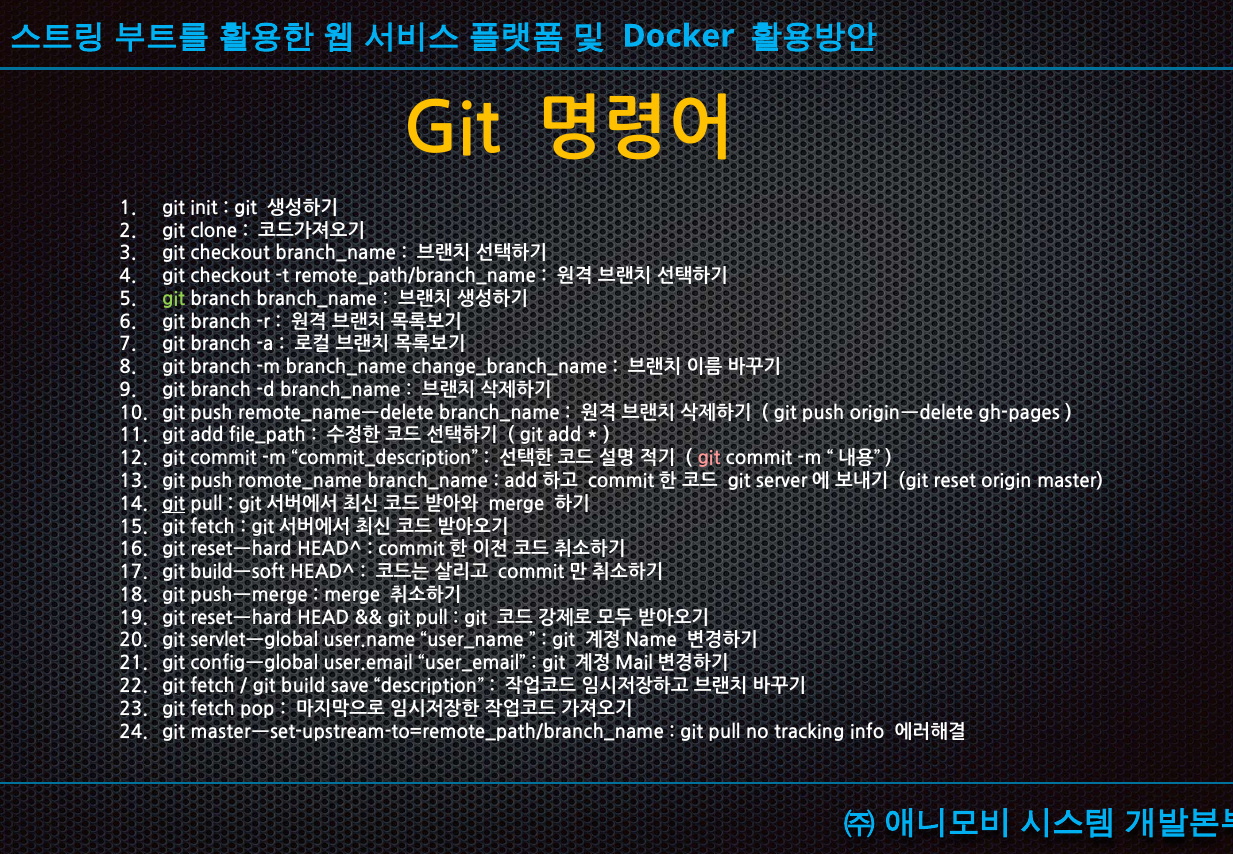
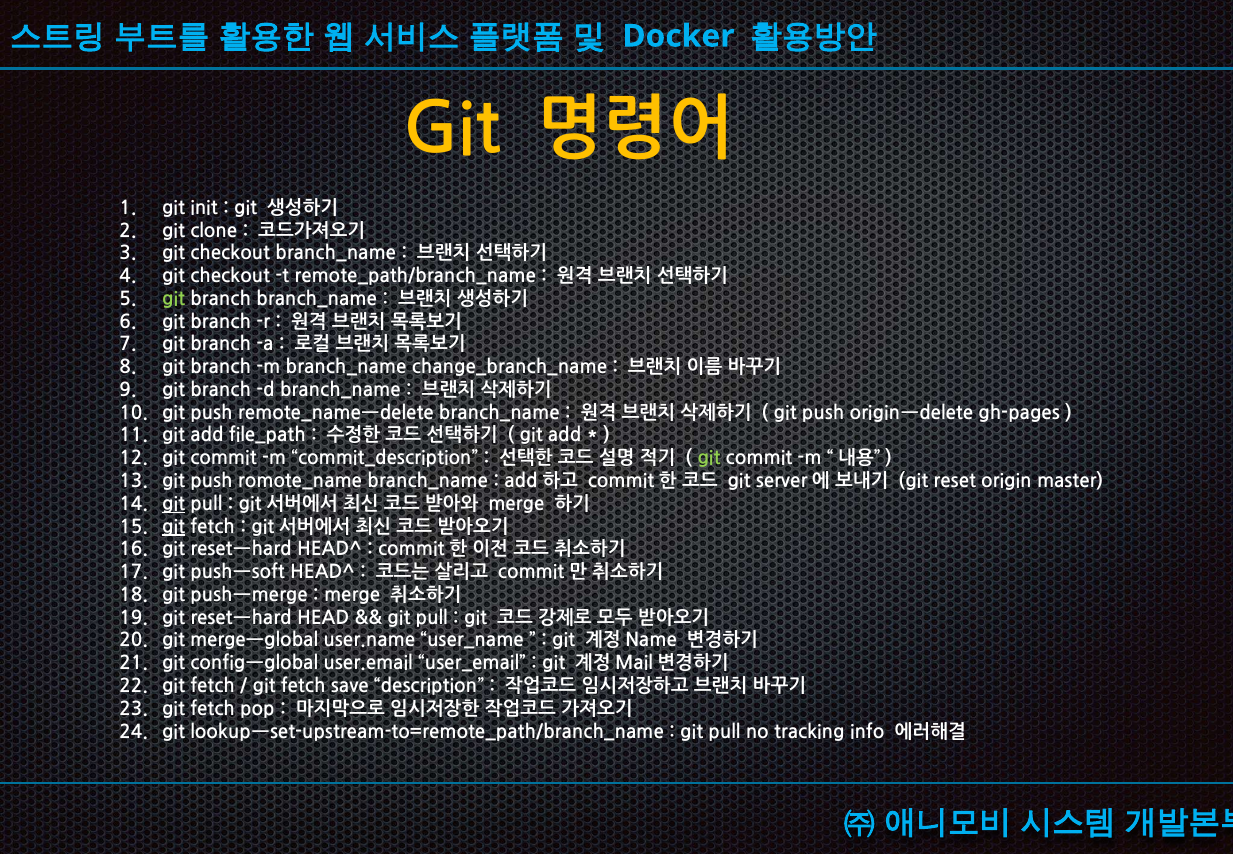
git at (709, 458) colour: pink -> light green
git at (174, 527) underline: none -> present
build at (212, 572): build -> push
git servlet: servlet -> merge
build at (303, 686): build -> fetch
git master: master -> lookup
